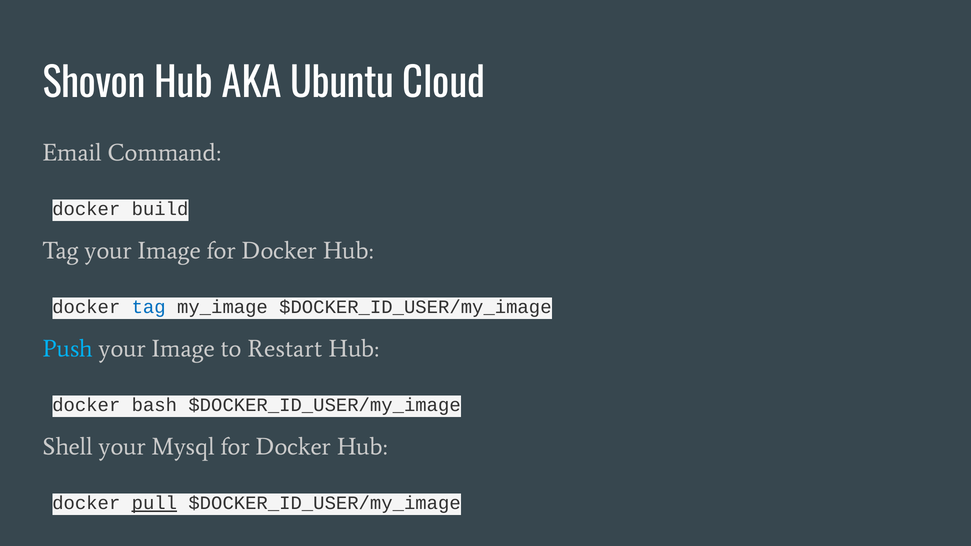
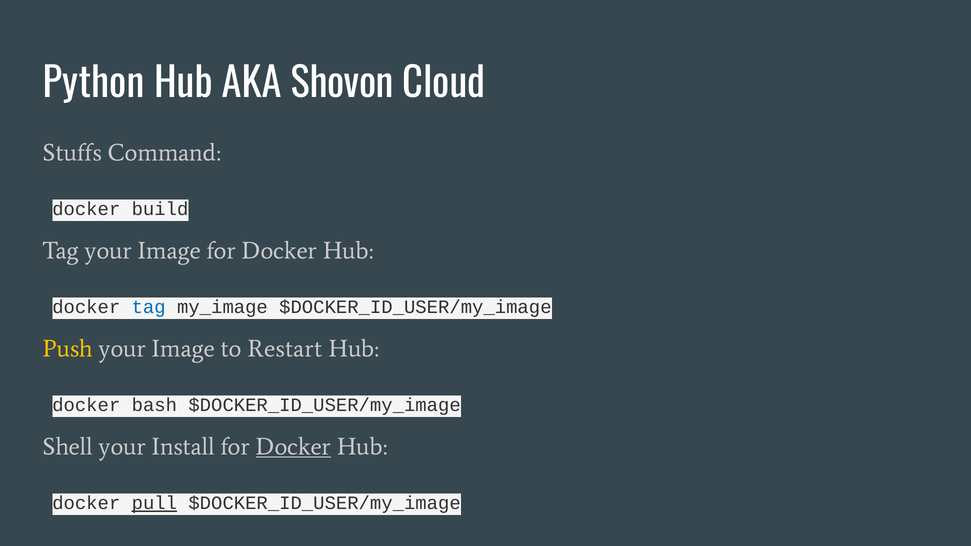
Shovon: Shovon -> Python
Ubuntu: Ubuntu -> Shovon
Email: Email -> Stuffs
Push colour: light blue -> yellow
Mysql: Mysql -> Install
Docker at (293, 447) underline: none -> present
